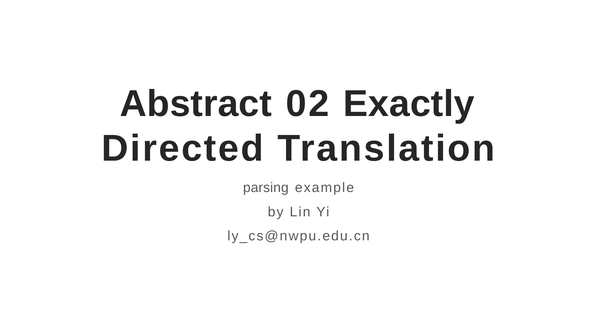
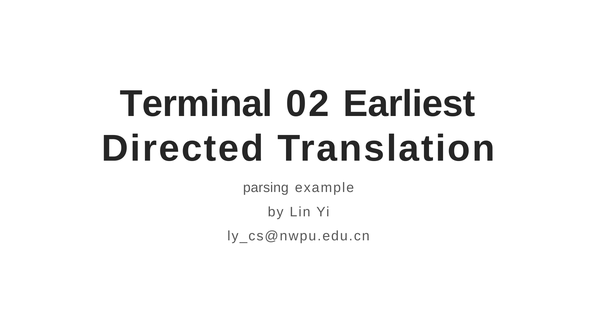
Abstract: Abstract -> Terminal
Exactly: Exactly -> Earliest
